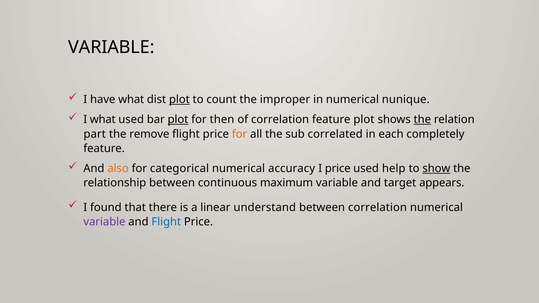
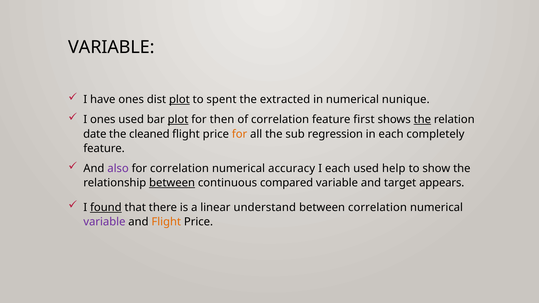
have what: what -> ones
count: count -> spent
improper: improper -> extracted
I what: what -> ones
feature plot: plot -> first
part: part -> date
remove: remove -> cleaned
correlated: correlated -> regression
also colour: orange -> purple
for categorical: categorical -> correlation
I price: price -> each
show underline: present -> none
between at (172, 183) underline: none -> present
maximum: maximum -> compared
found underline: none -> present
Flight at (166, 222) colour: blue -> orange
